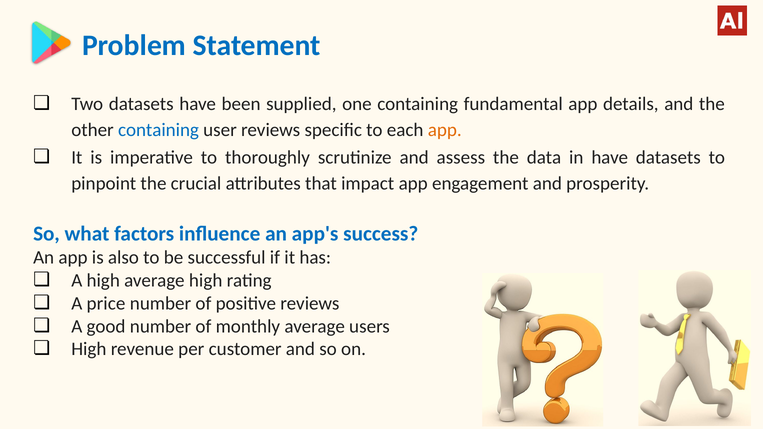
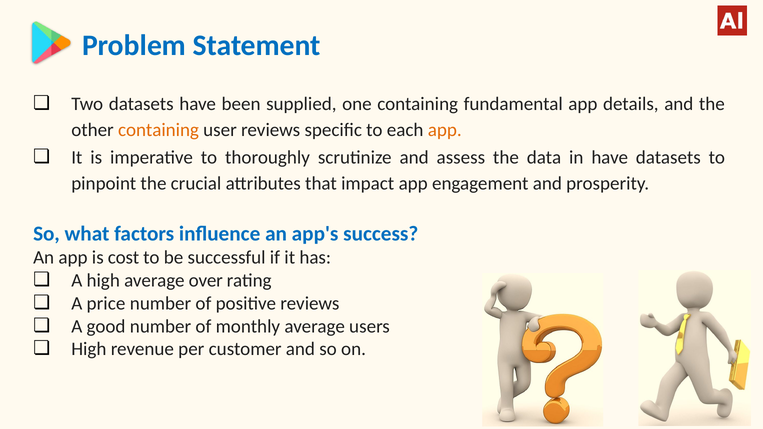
containing at (158, 130) colour: blue -> orange
also: also -> cost
average high: high -> over
